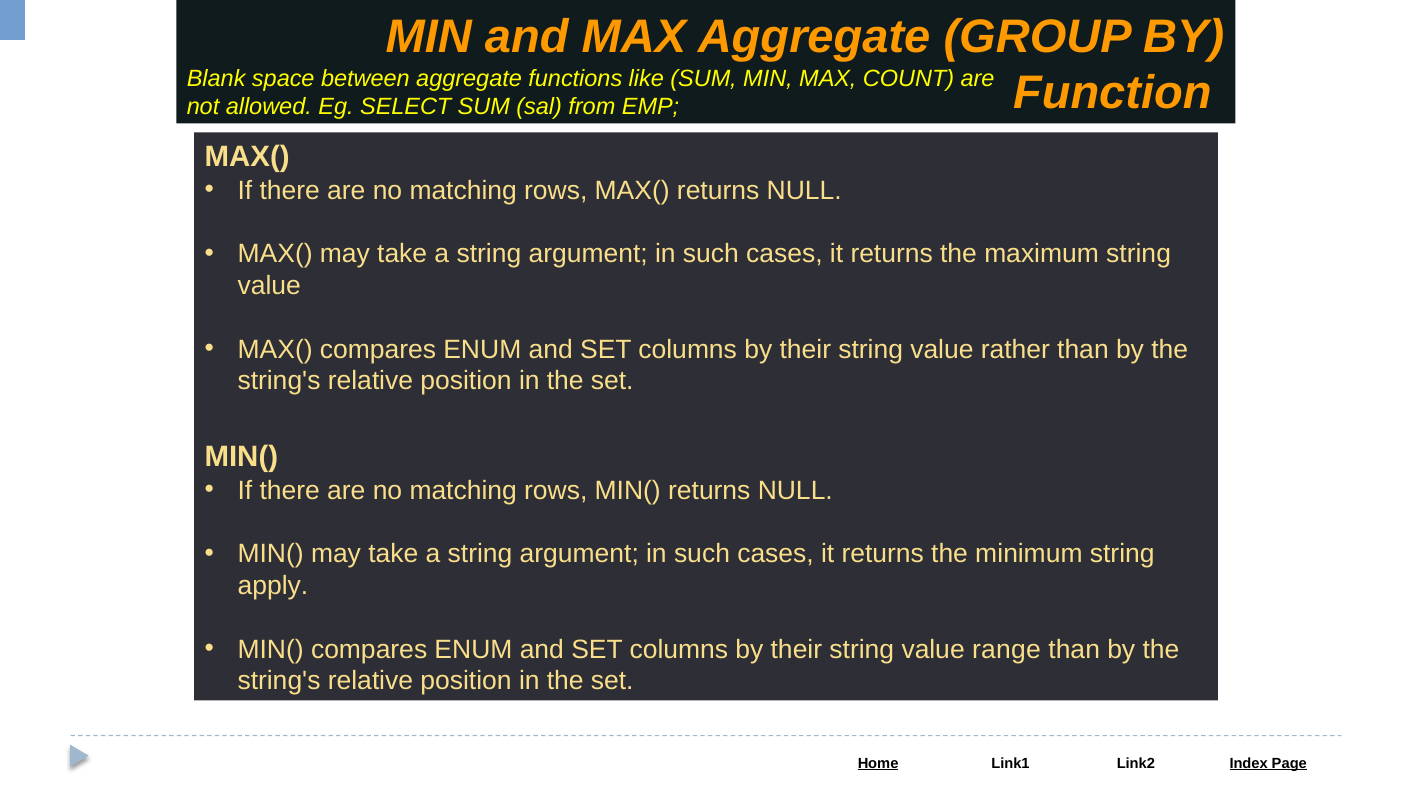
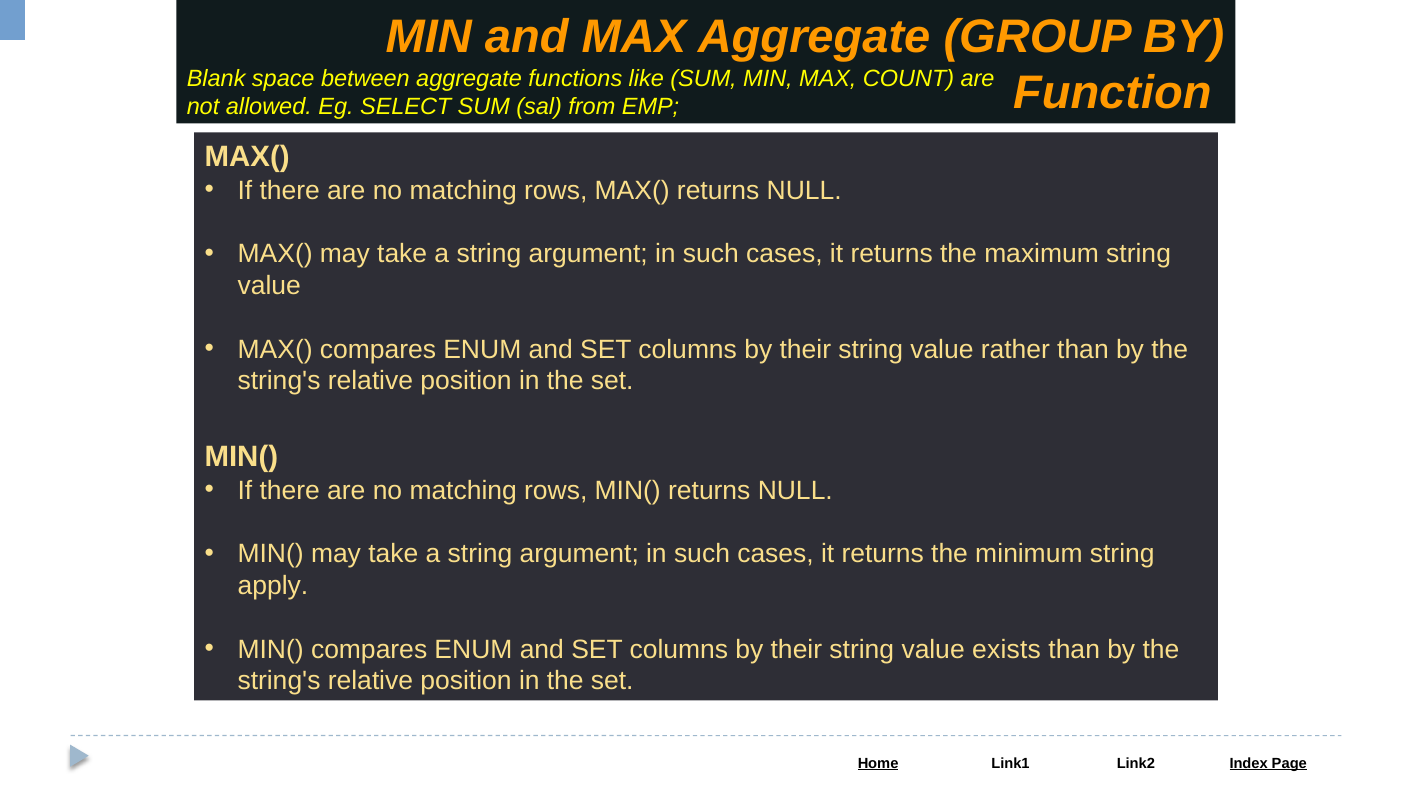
range: range -> exists
